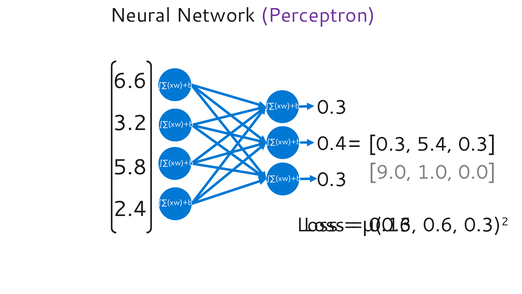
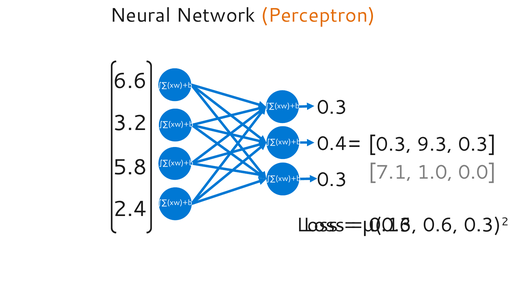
Perceptron colour: purple -> orange
5.4: 5.4 -> 9.3
9.0: 9.0 -> 7.1
